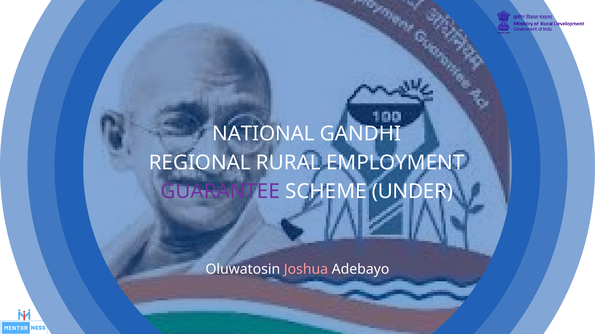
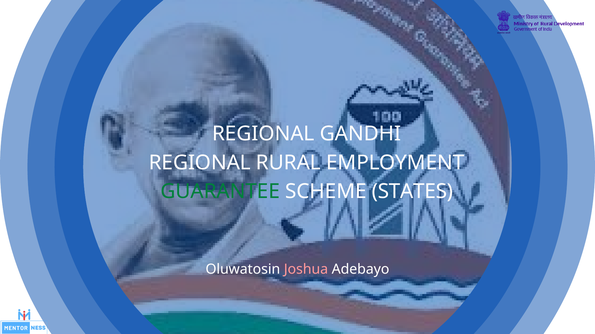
NATIONAL at (263, 134): NATIONAL -> REGIONAL
GUARANTEE colour: purple -> green
UNDER: UNDER -> STATES
